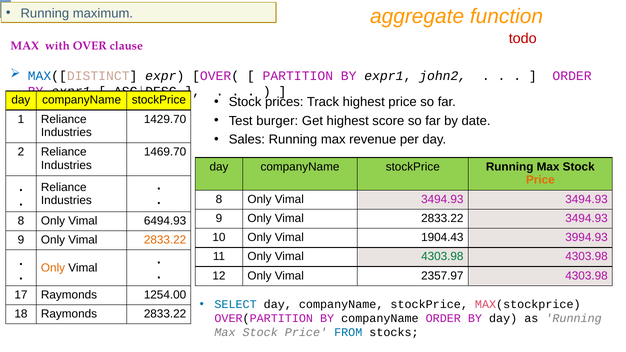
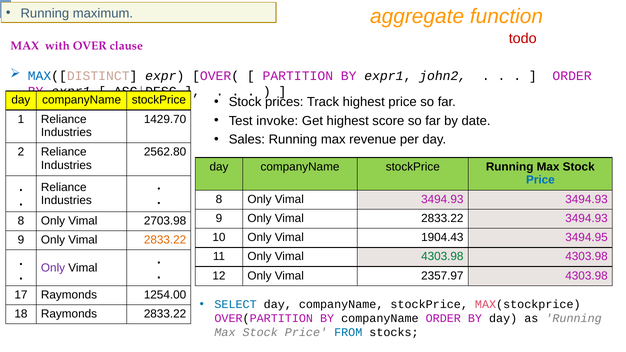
burger: burger -> invoke
1469.70: 1469.70 -> 2562.80
Price at (540, 180) colour: orange -> blue
6494.93: 6494.93 -> 2703.98
3994.93: 3994.93 -> 3494.95
Only at (53, 268) colour: orange -> purple
